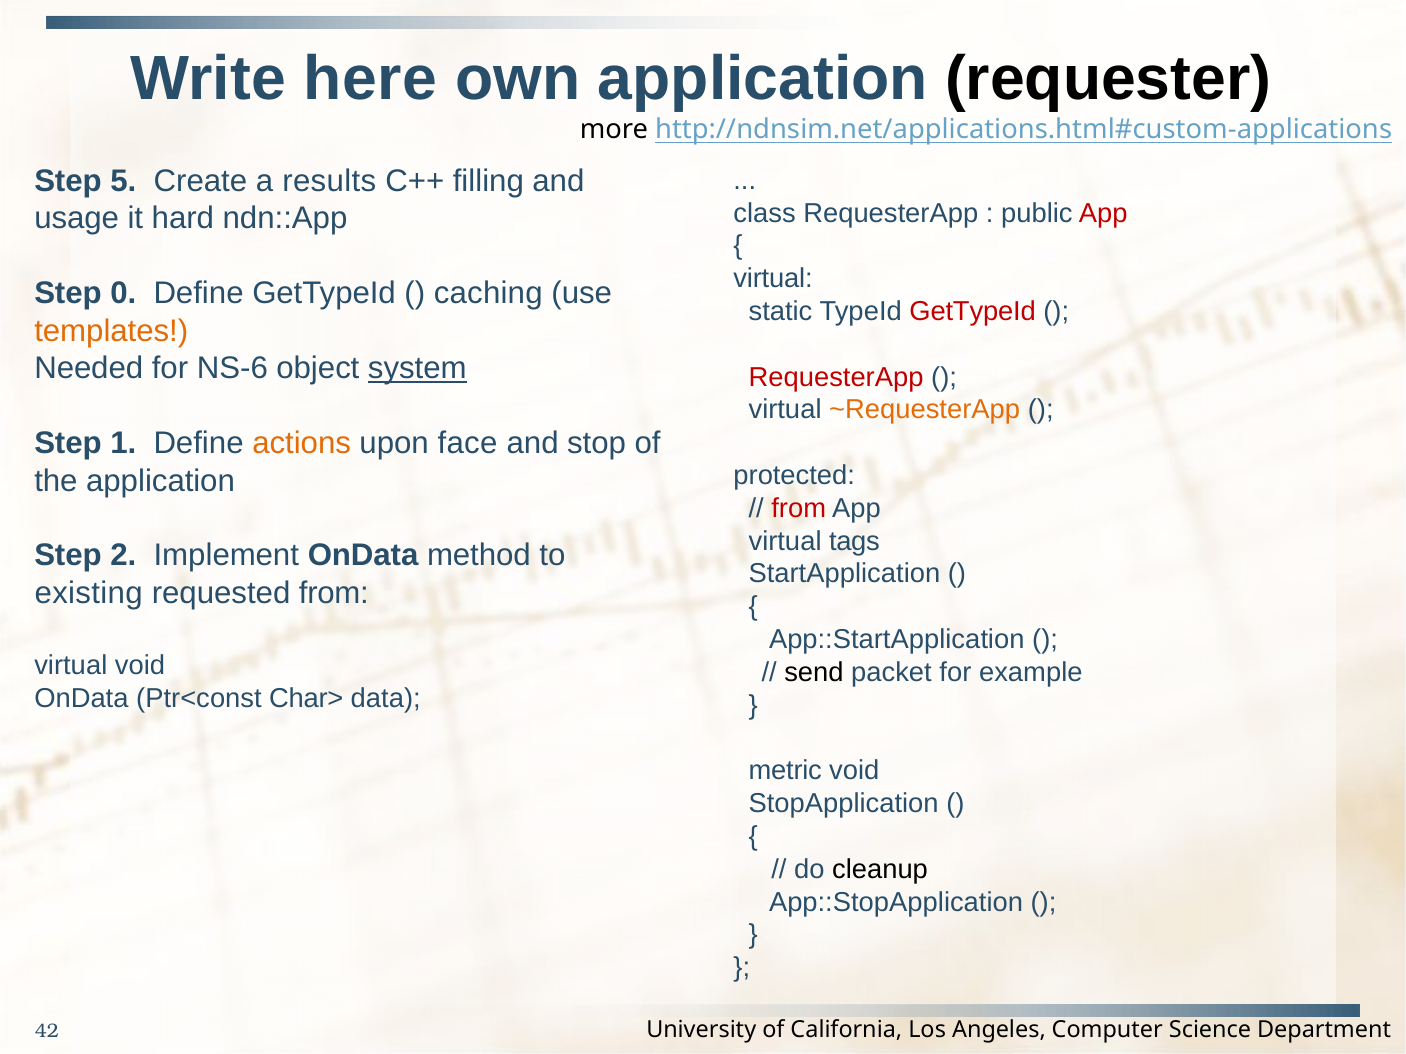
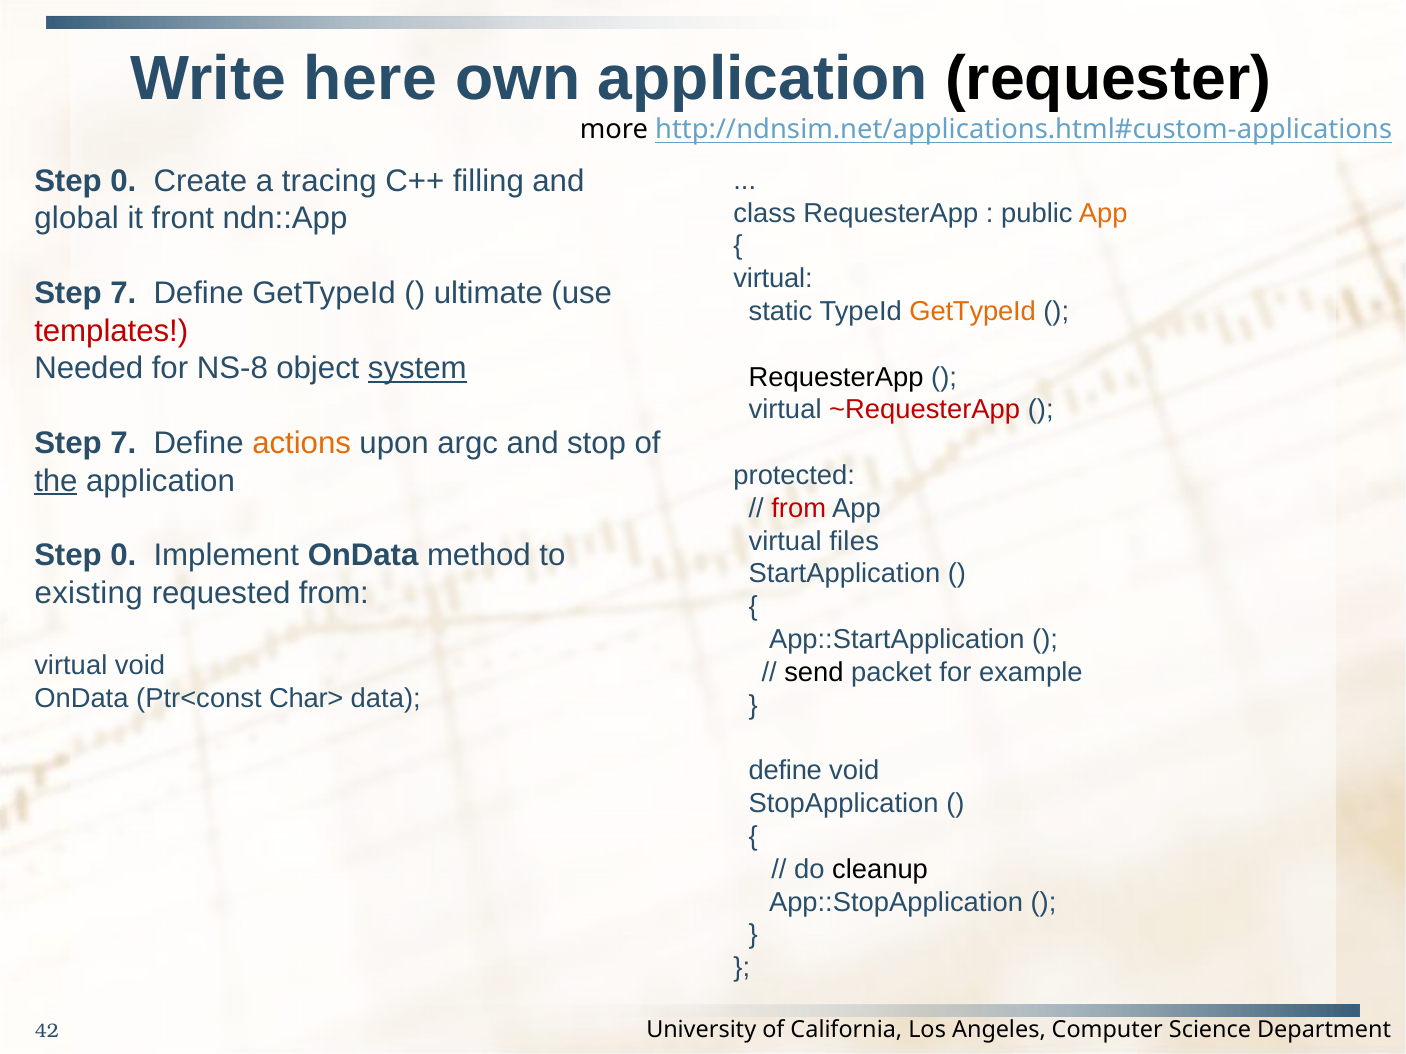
5 at (123, 181): 5 -> 0
results: results -> tracing
App at (1103, 213) colour: red -> orange
usage: usage -> global
hard: hard -> front
0 at (123, 294): 0 -> 7
caching: caching -> ultimate
GetTypeId at (973, 312) colour: red -> orange
templates colour: orange -> red
NS-6: NS-6 -> NS-8
RequesterApp at (836, 377) colour: red -> black
~RequesterApp colour: orange -> red
1 at (123, 443): 1 -> 7
face: face -> argc
the underline: none -> present
tags: tags -> files
2 at (123, 556): 2 -> 0
metric at (785, 771): metric -> define
